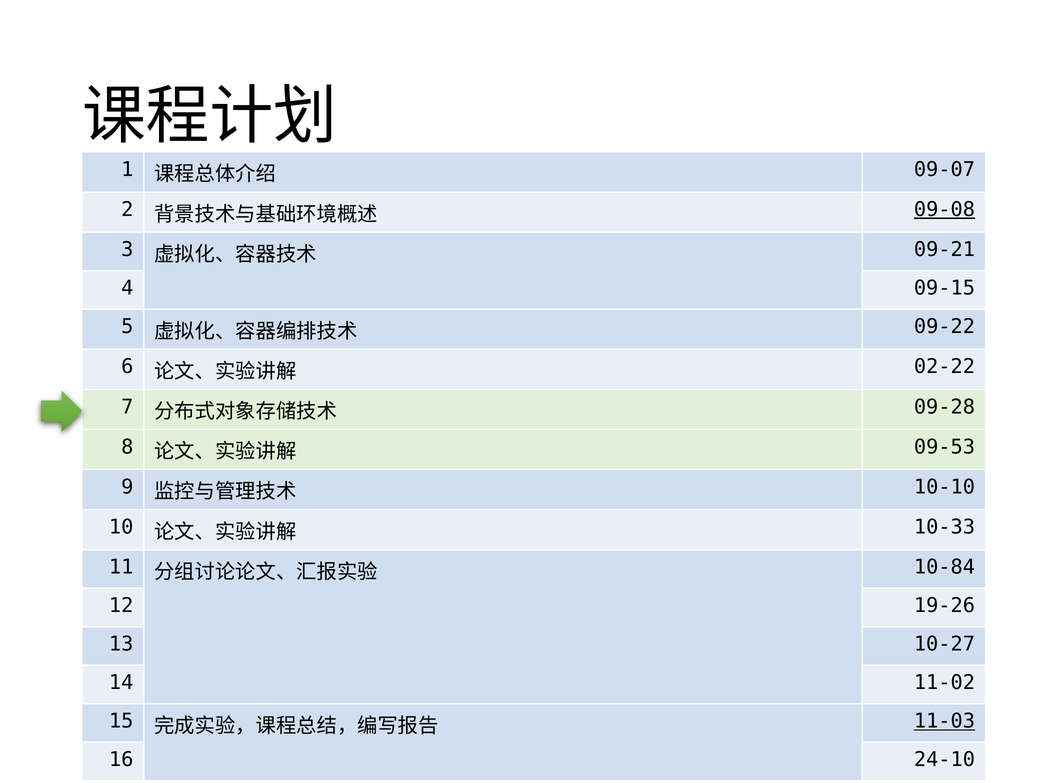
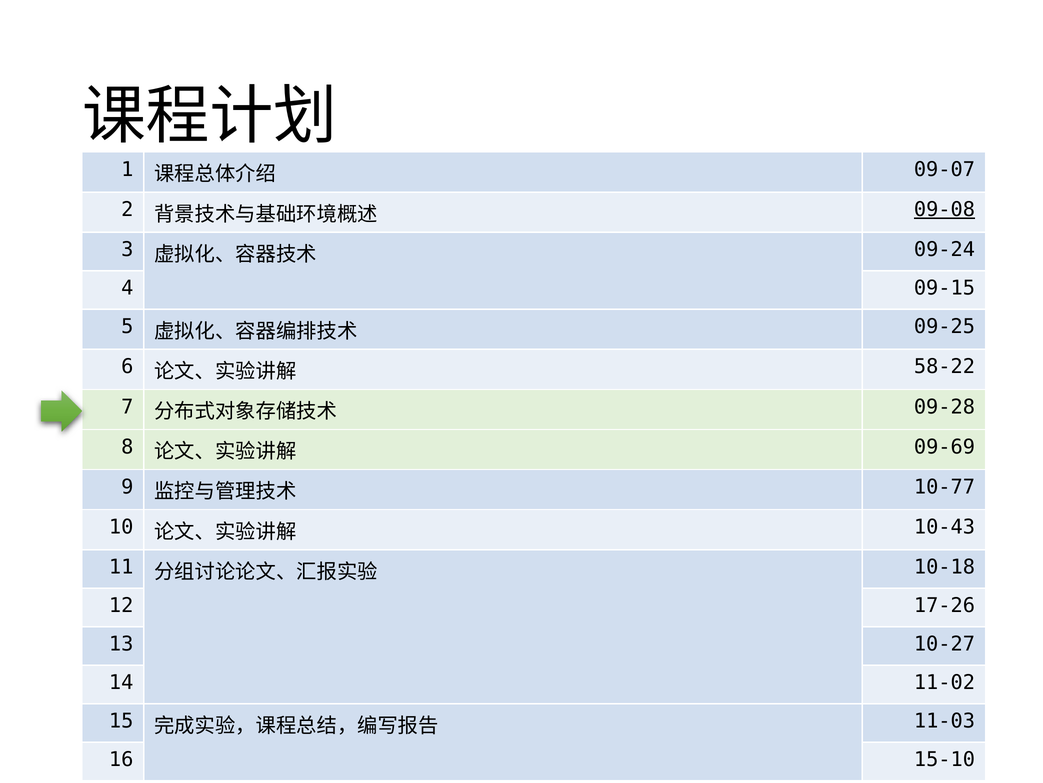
09-21: 09-21 -> 09-24
09-22: 09-22 -> 09-25
02-22: 02-22 -> 58-22
09-53: 09-53 -> 09-69
10-10: 10-10 -> 10-77
10-33: 10-33 -> 10-43
10-84: 10-84 -> 10-18
19-26: 19-26 -> 17-26
11-03 underline: present -> none
24-10: 24-10 -> 15-10
